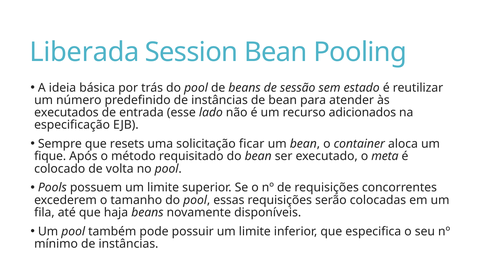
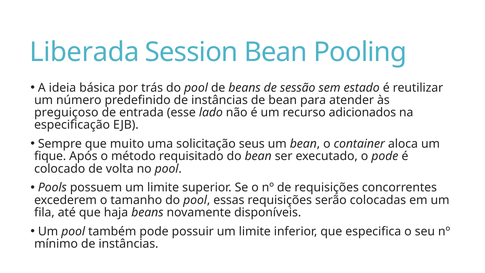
executados: executados -> preguiçoso
resets: resets -> muito
ficar: ficar -> seus
o meta: meta -> pode
